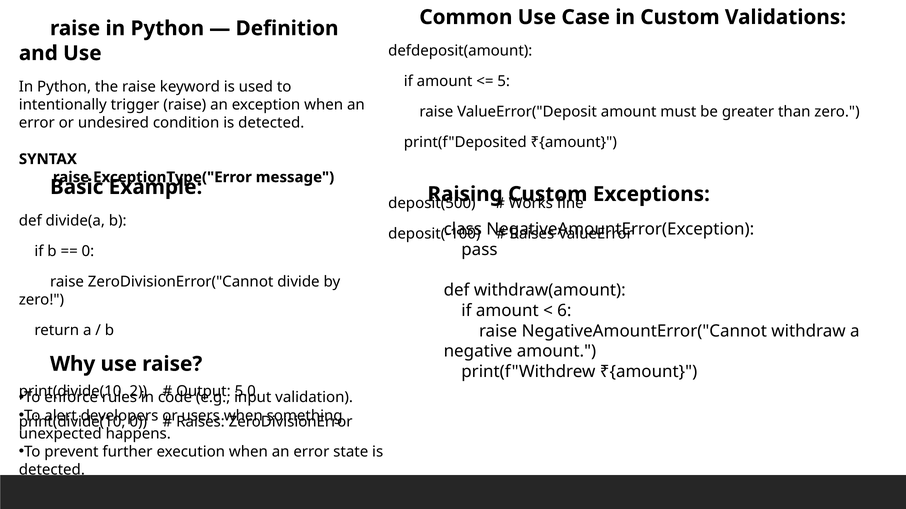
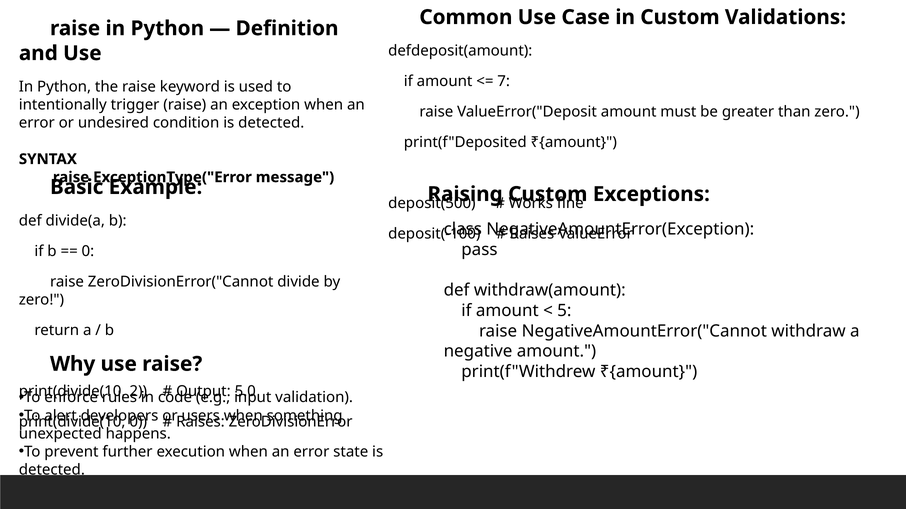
5: 5 -> 7
6: 6 -> 5
